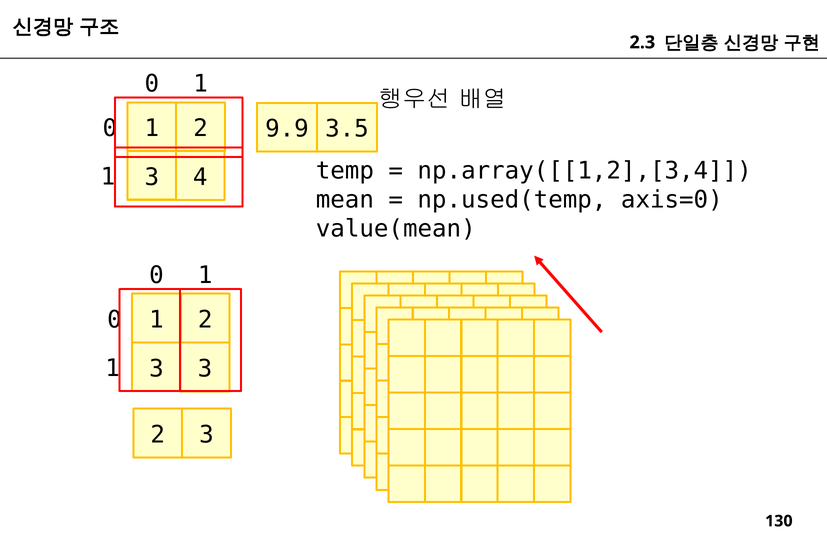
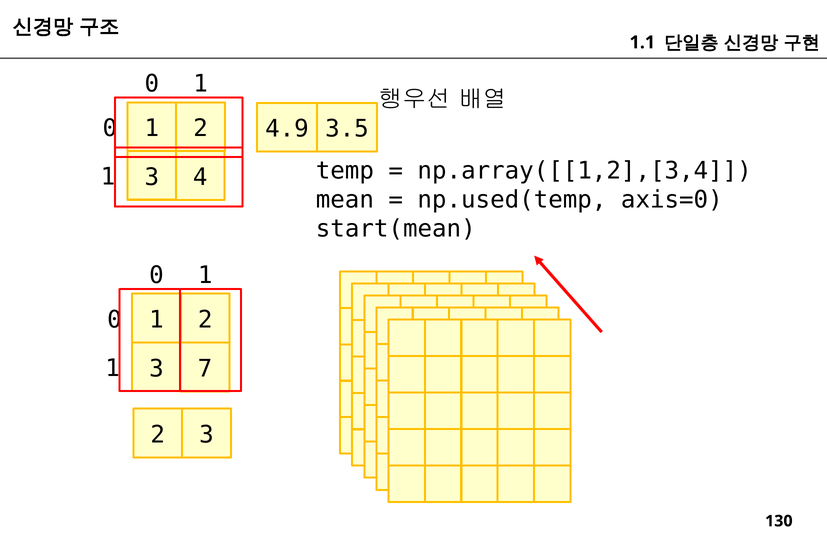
2.3: 2.3 -> 1.1
9.9: 9.9 -> 4.9
value(mean: value(mean -> start(mean
3 3: 3 -> 7
